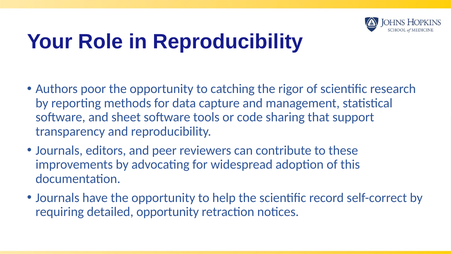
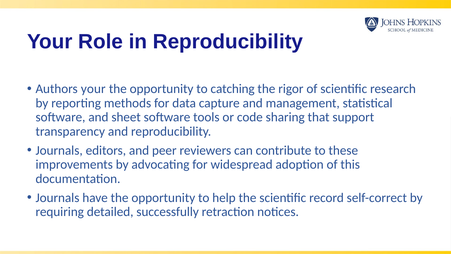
Authors poor: poor -> your
detailed opportunity: opportunity -> successfully
